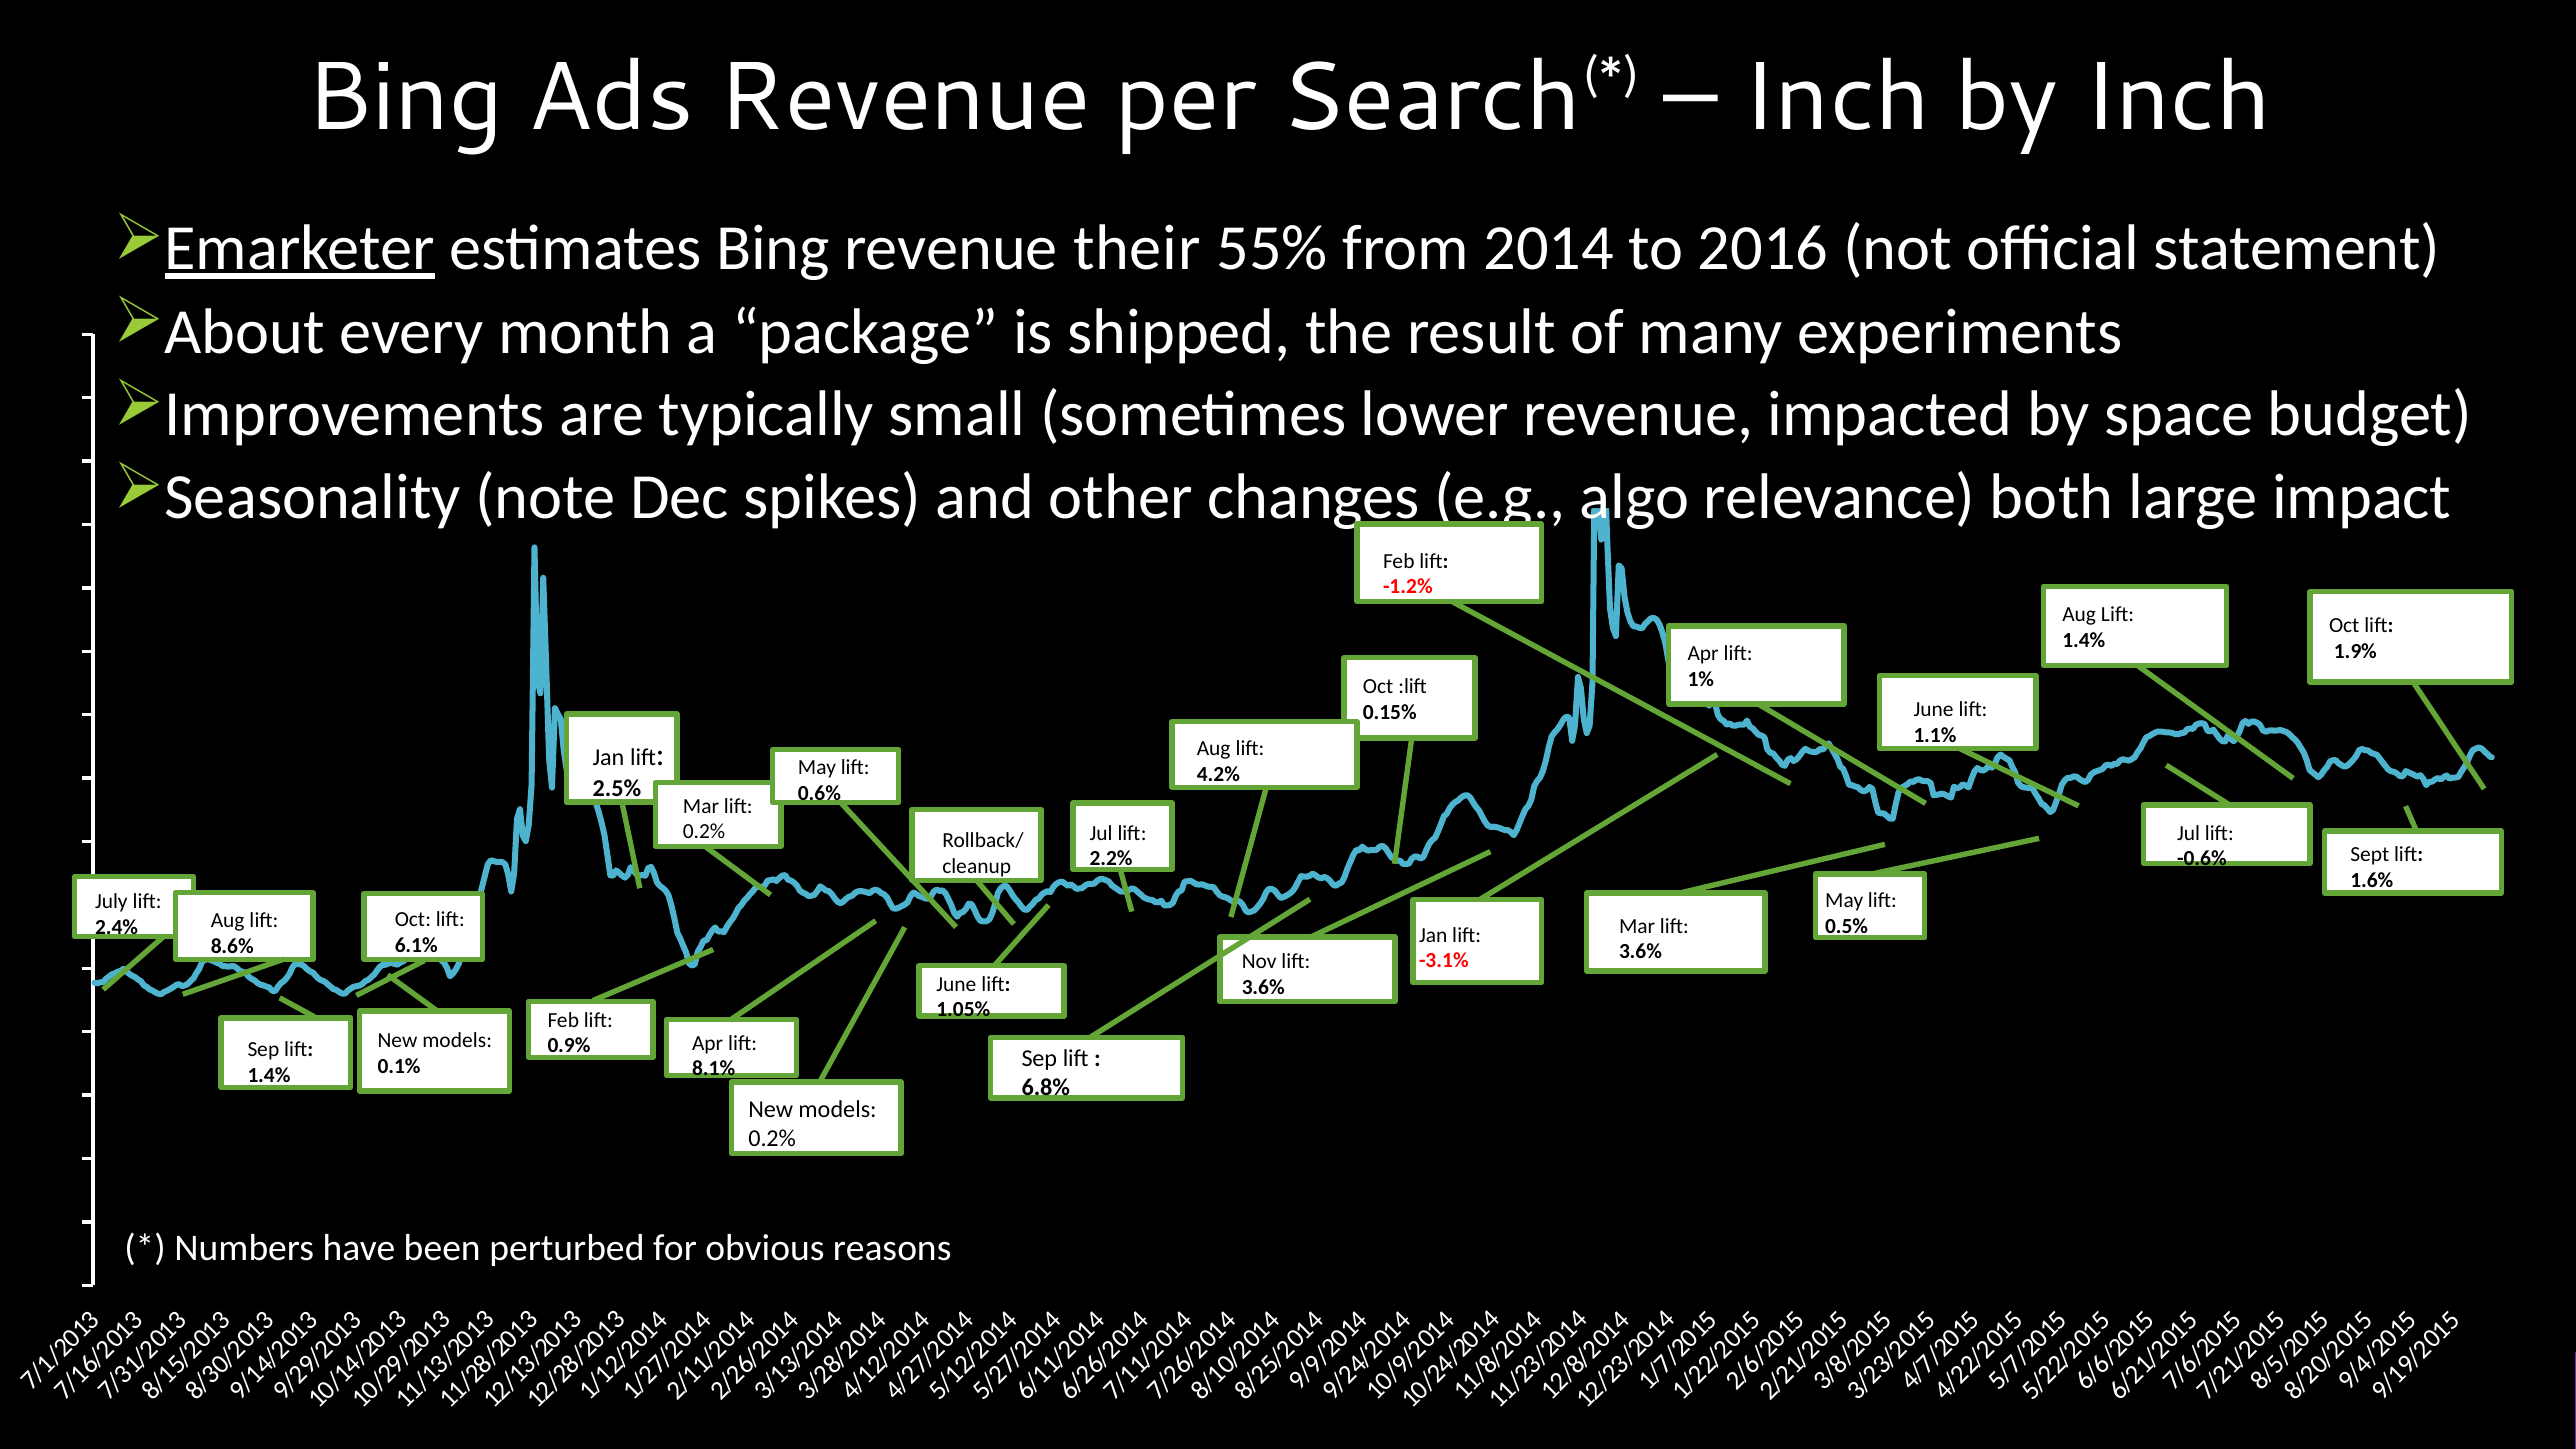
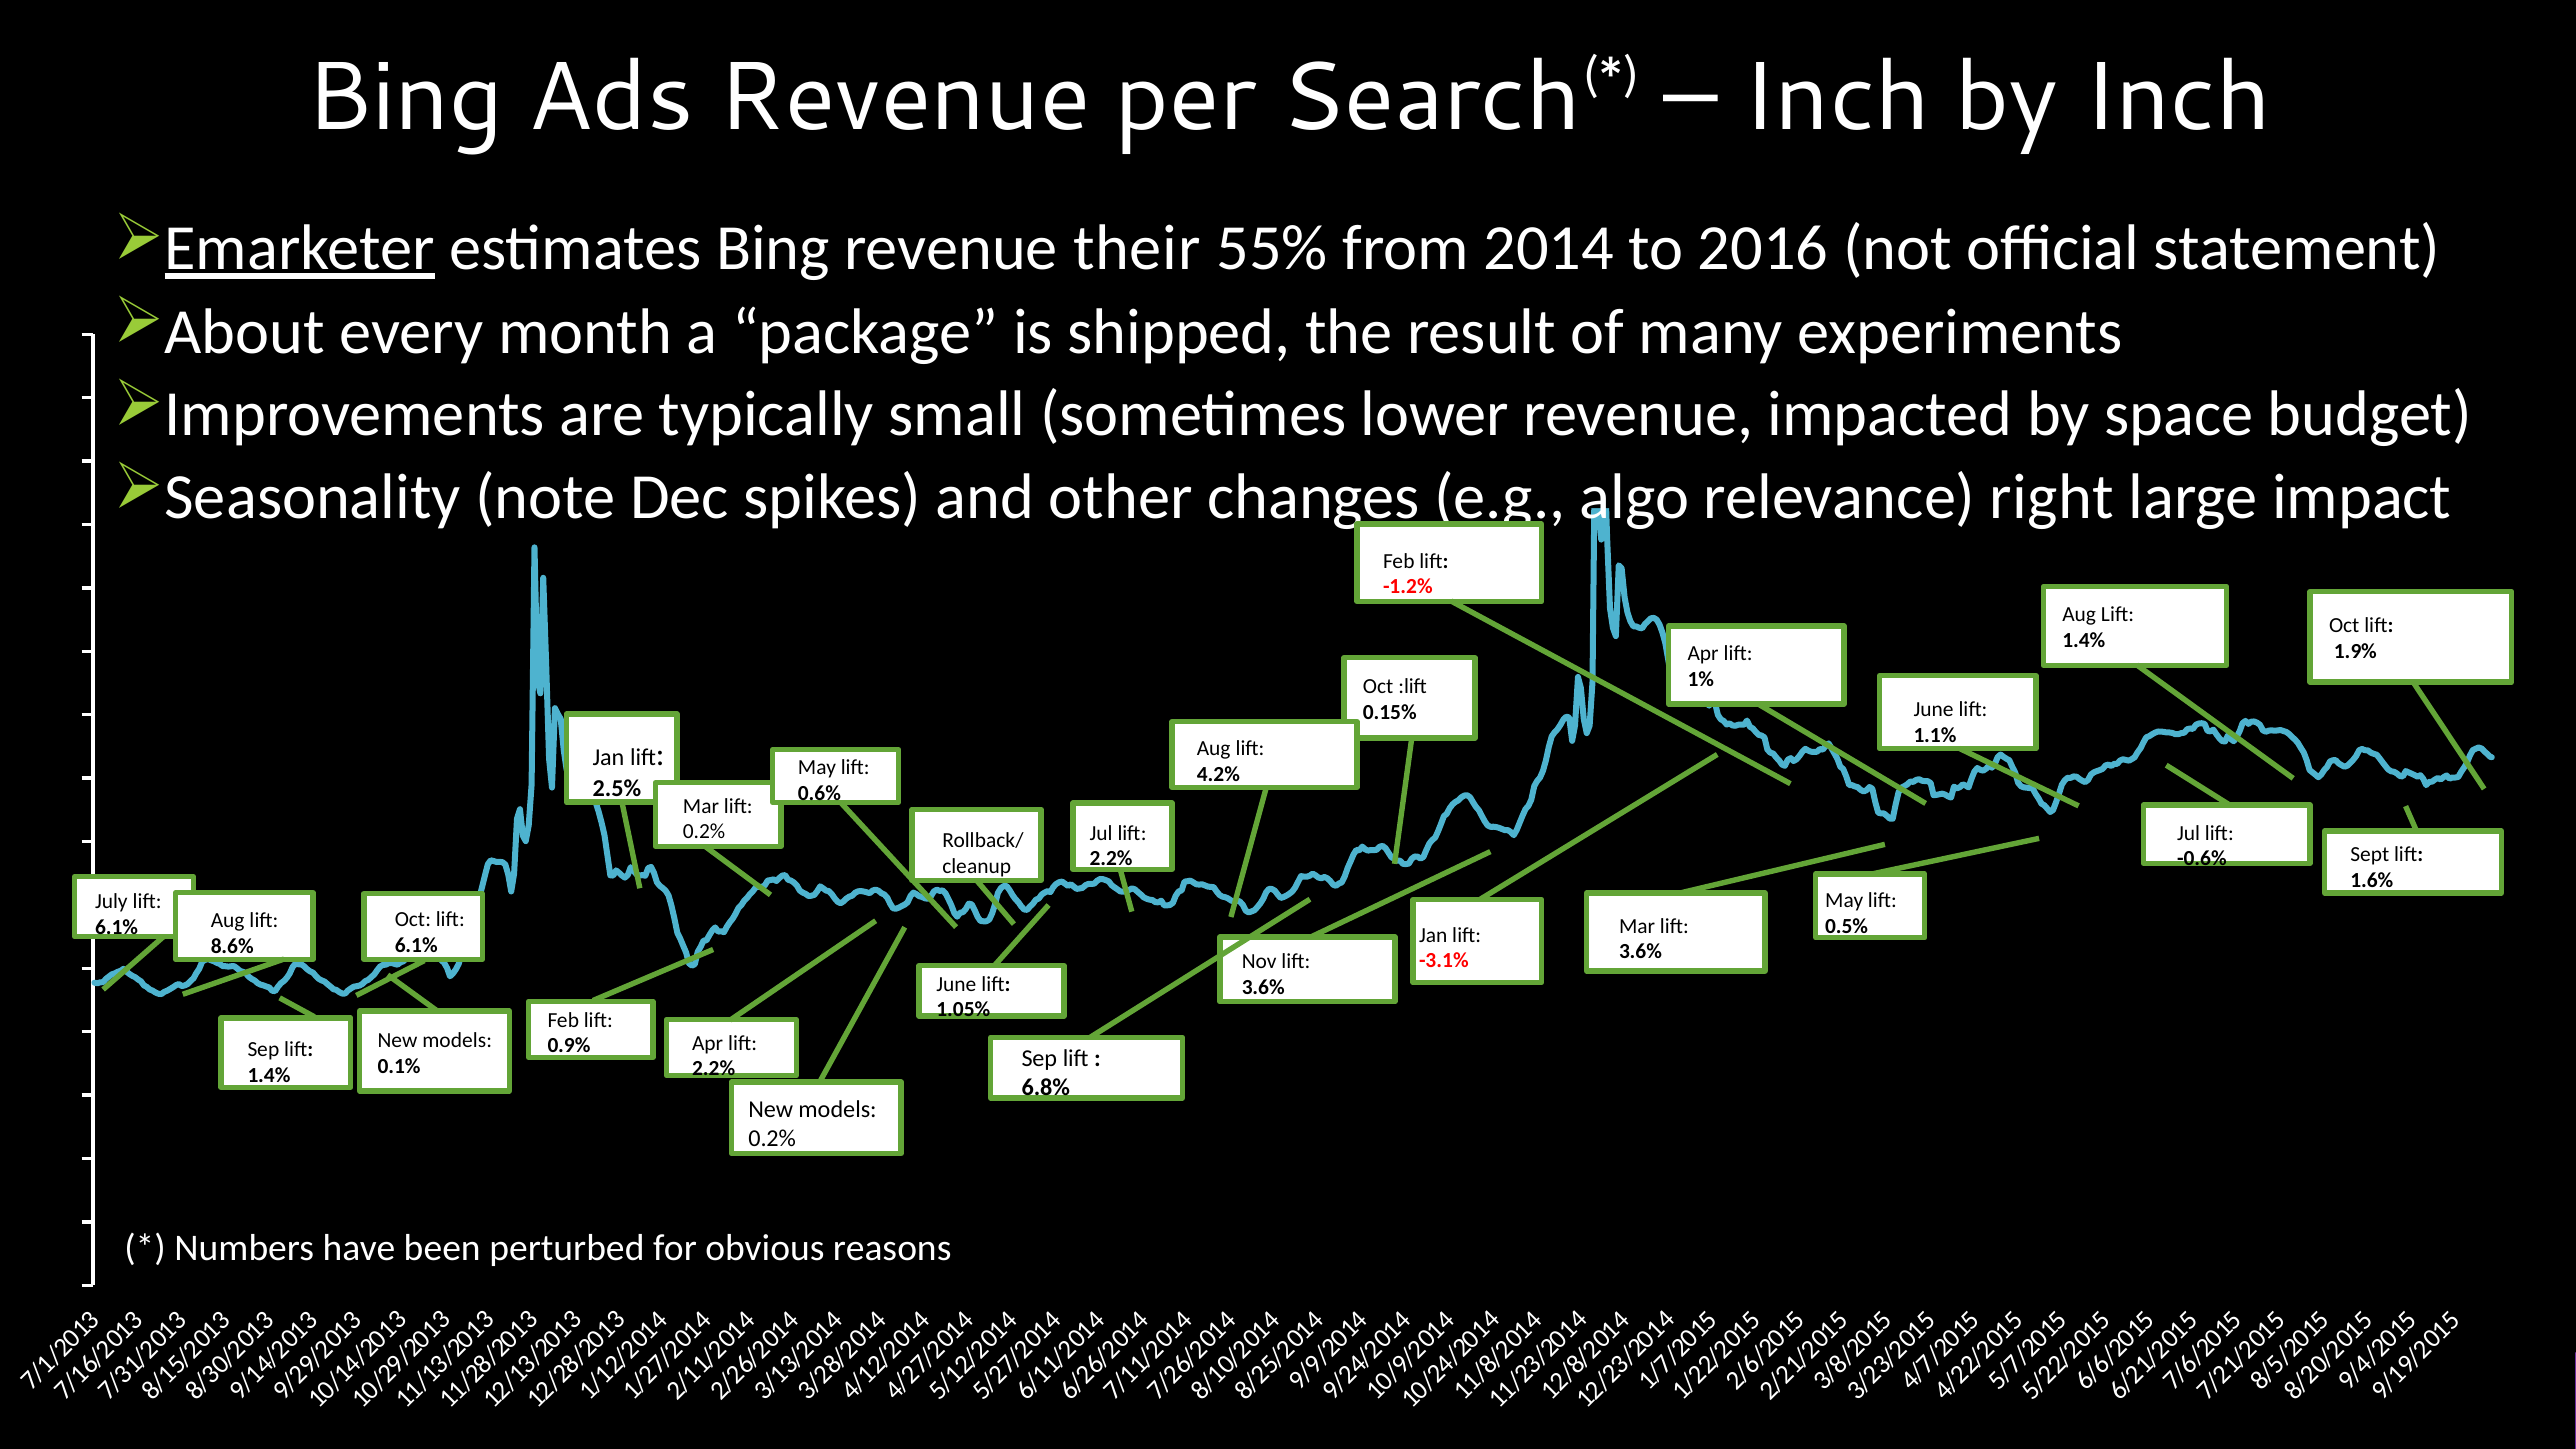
both: both -> right
2.4% at (117, 927): 2.4% -> 6.1%
8.1% at (714, 1069): 8.1% -> 2.2%
